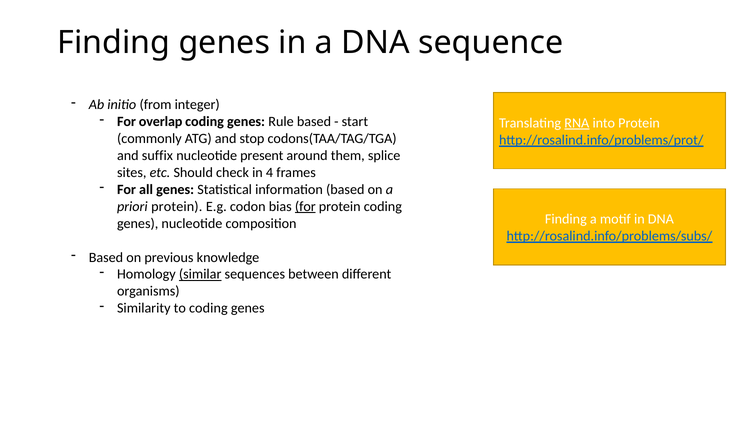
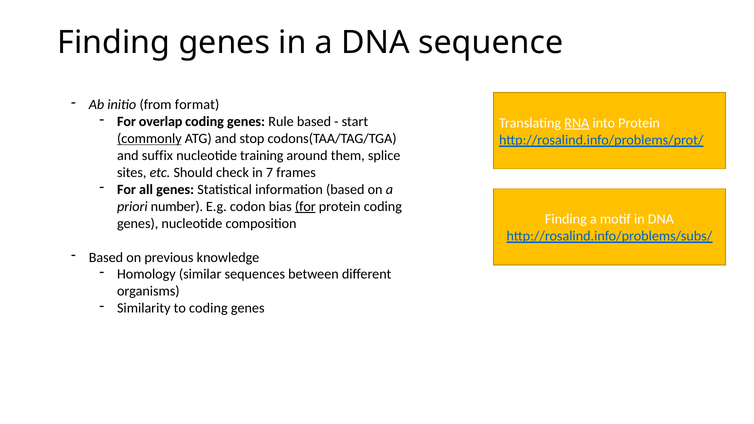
integer: integer -> format
commonly underline: none -> present
present: present -> training
4: 4 -> 7
priori protein: protein -> number
similar underline: present -> none
